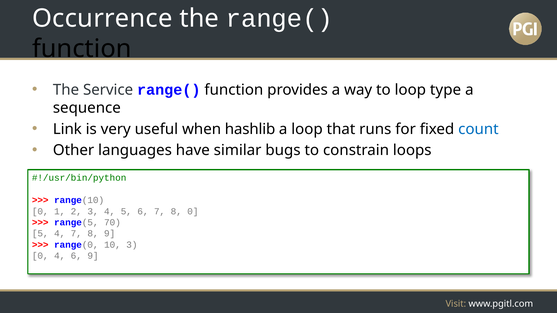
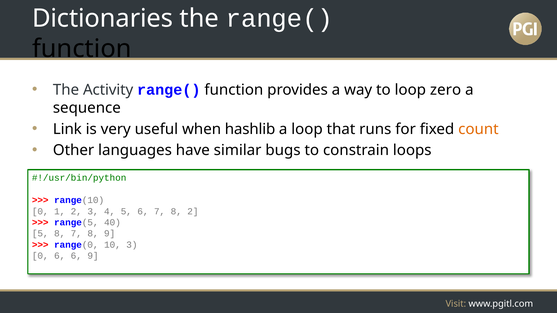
Occurrence: Occurrence -> Dictionaries
Service: Service -> Activity
type: type -> zero
count colour: blue -> orange
8 0: 0 -> 2
70: 70 -> 40
5 4: 4 -> 8
0 4: 4 -> 6
